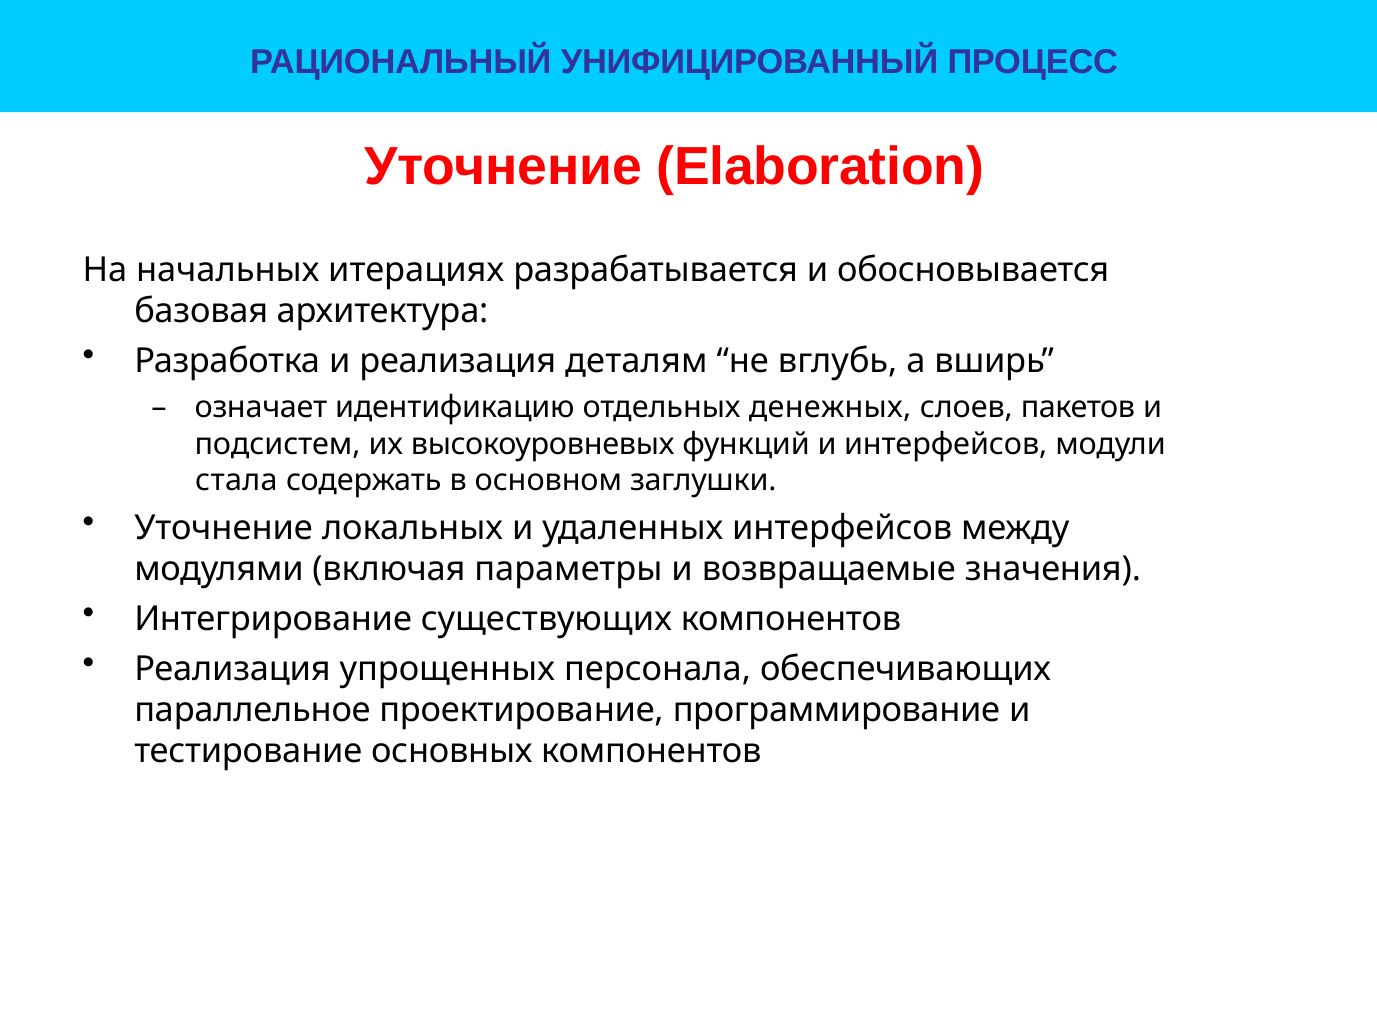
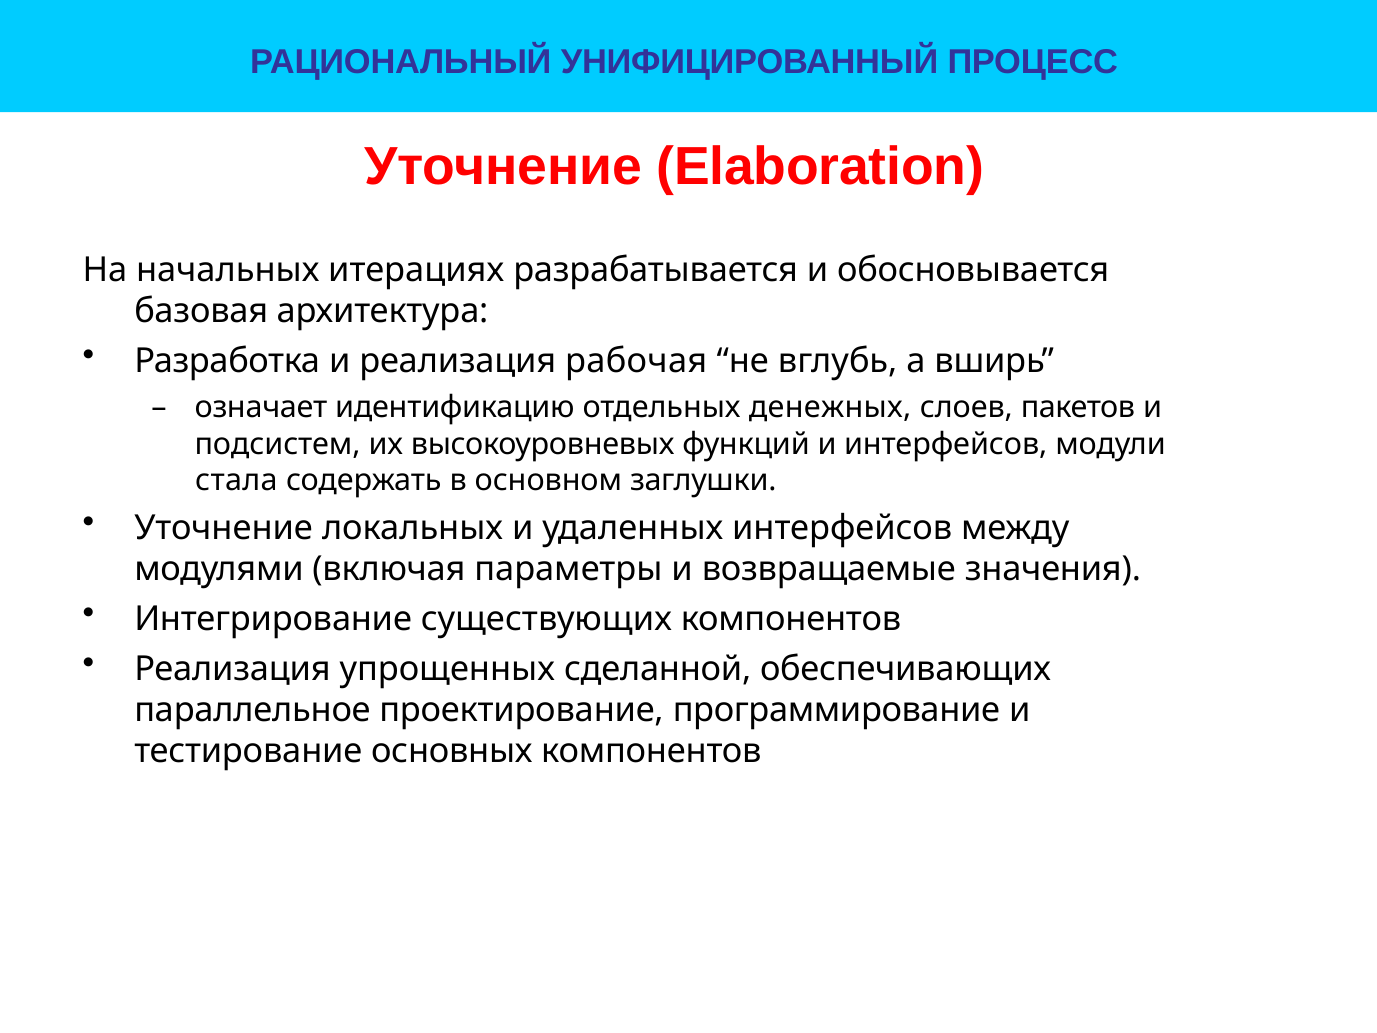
деталям: деталям -> рабочая
персонала: персонала -> сделанной
